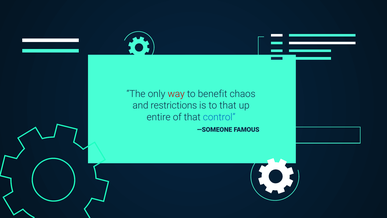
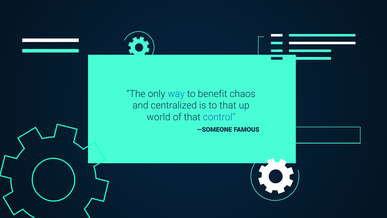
way colour: red -> blue
restrictions: restrictions -> centralized
entire: entire -> world
